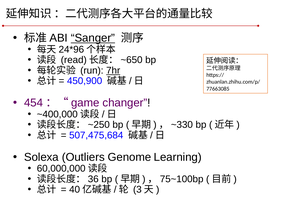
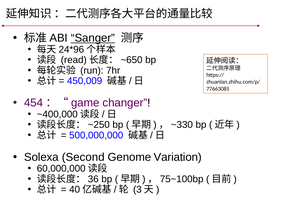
7hr underline: present -> none
450,900: 450,900 -> 450,009
507,475,684: 507,475,684 -> 500,000,000
Outliers: Outliers -> Second
Learning: Learning -> Variation
